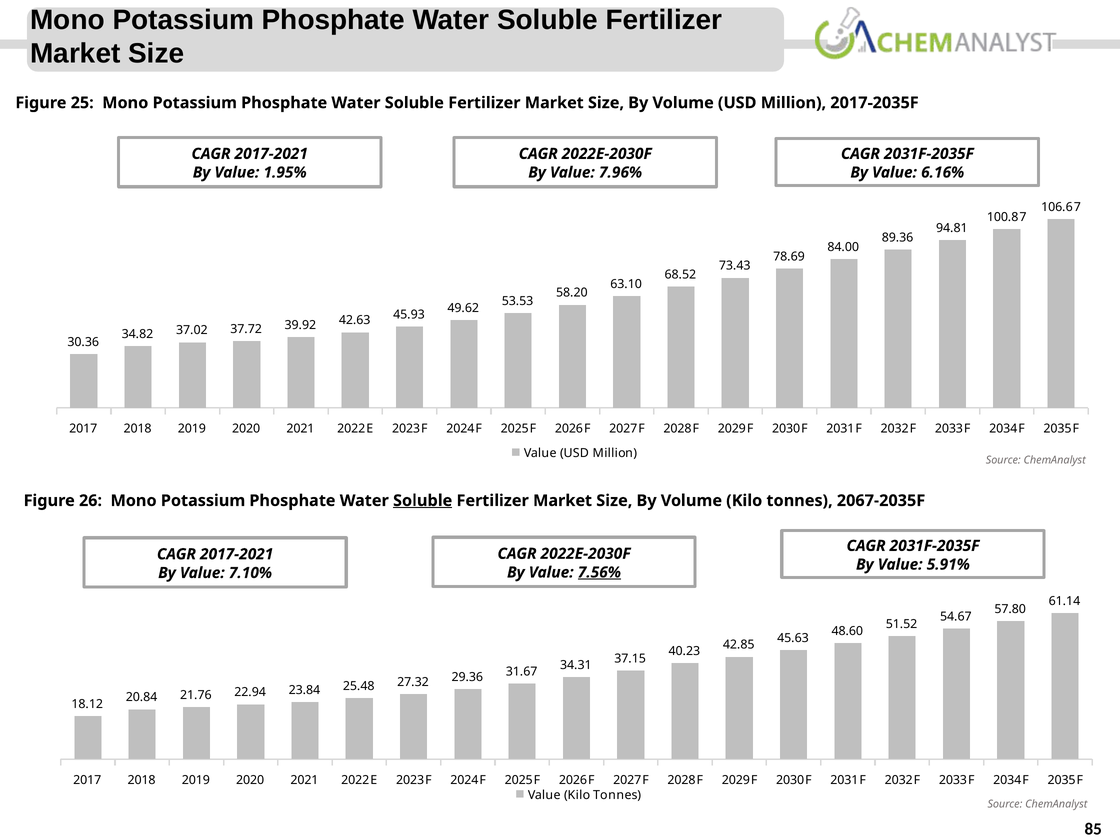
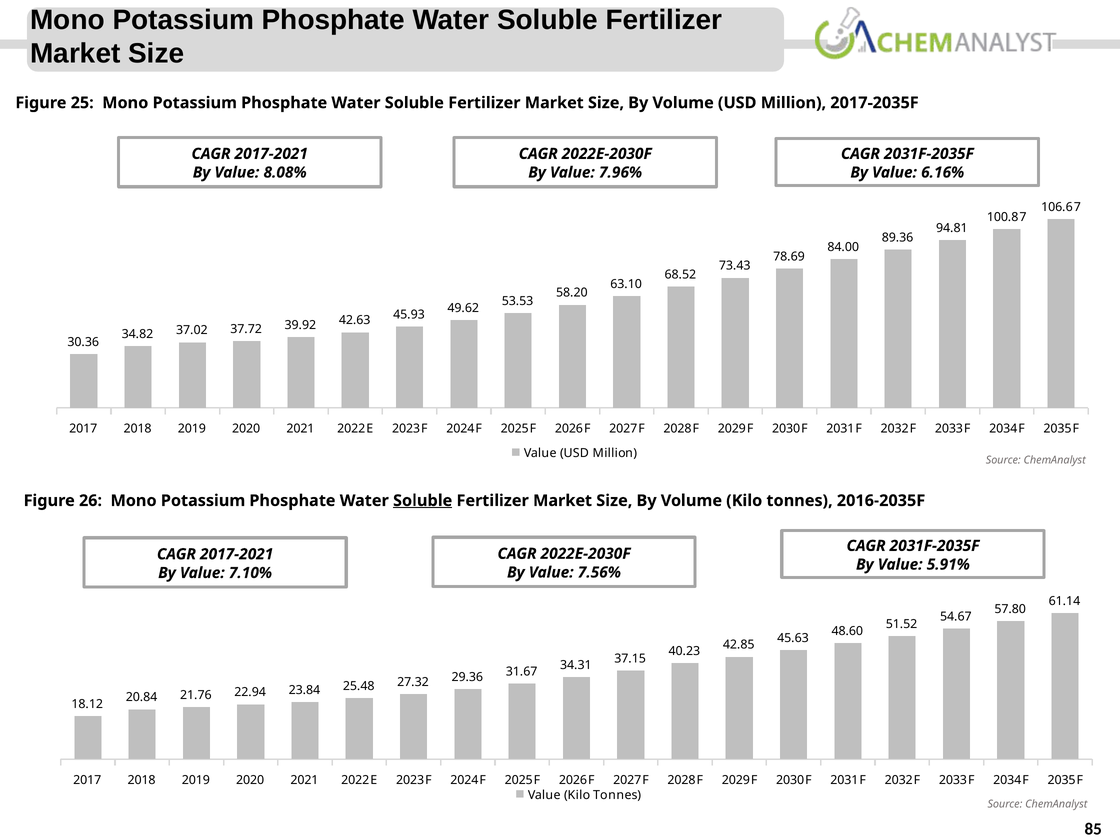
1.95%: 1.95% -> 8.08%
2067-2035F: 2067-2035F -> 2016-2035F
7.56% underline: present -> none
